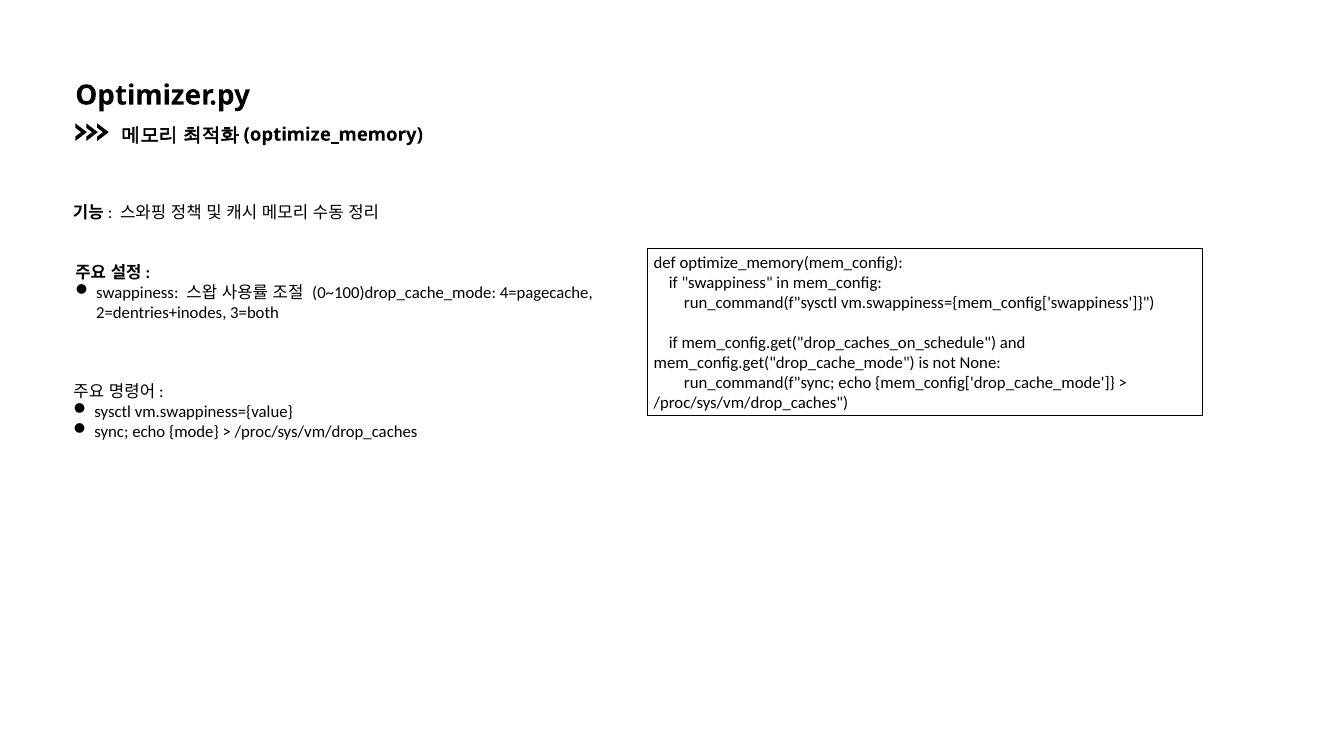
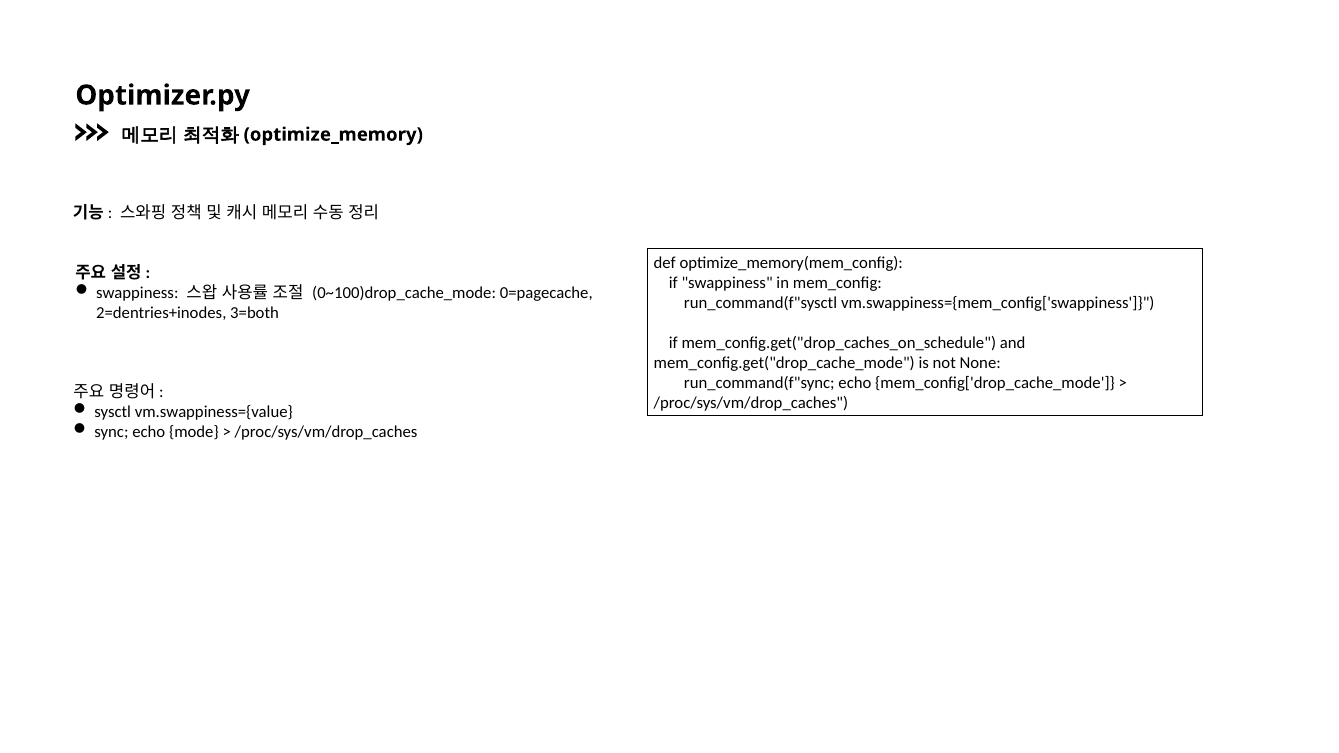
4=pagecache: 4=pagecache -> 0=pagecache
